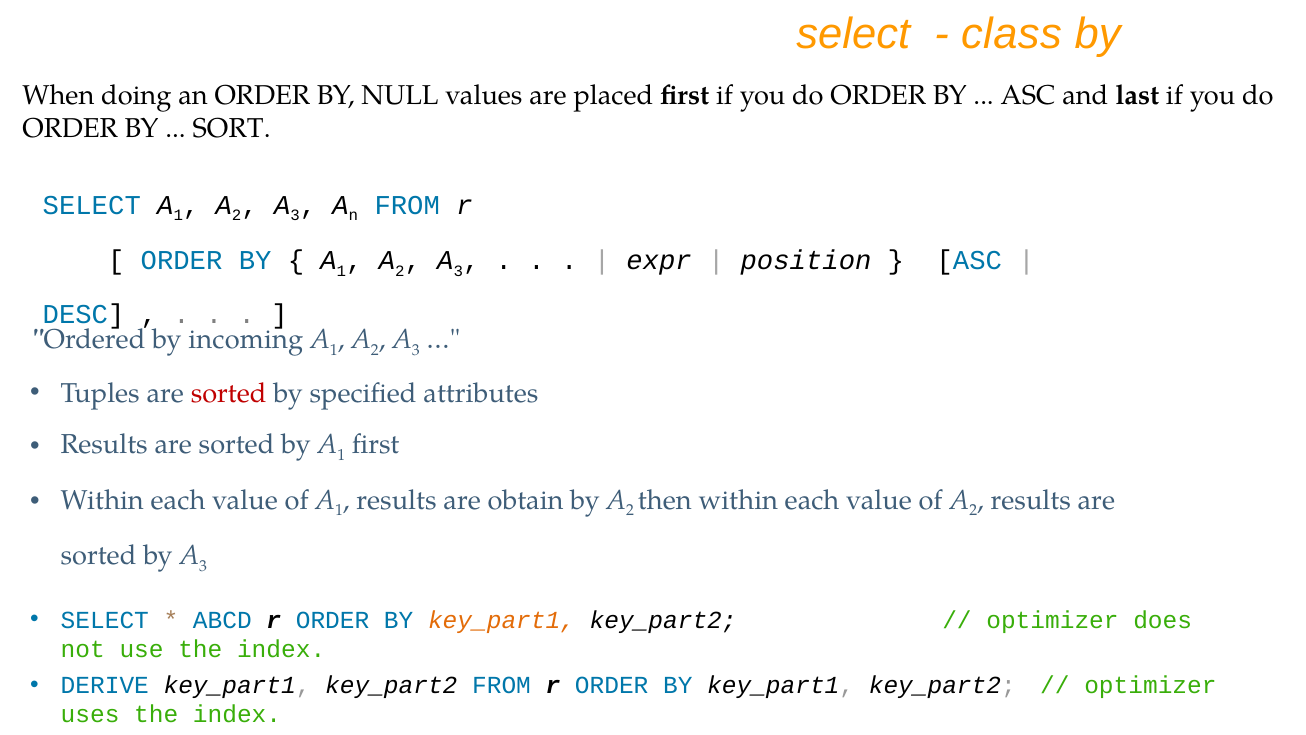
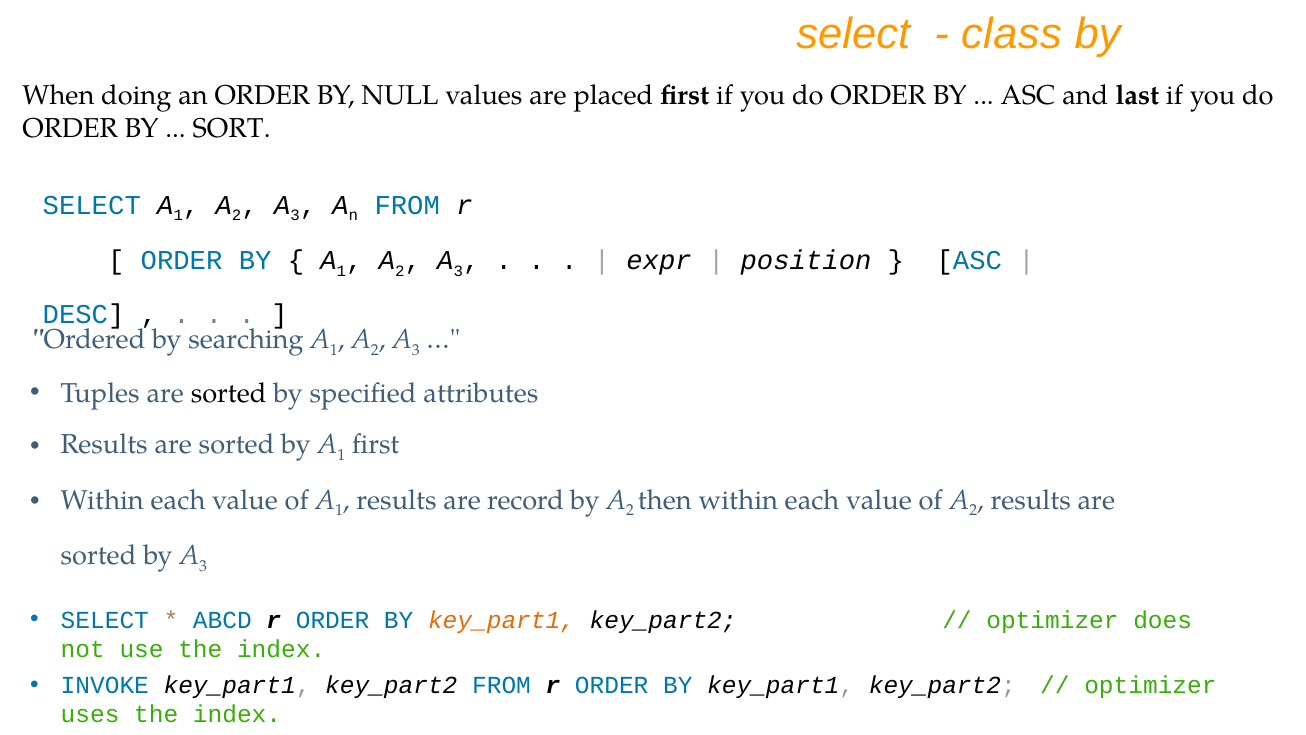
incoming: incoming -> searching
sorted at (229, 393) colour: red -> black
obtain: obtain -> record
DERIVE: DERIVE -> INVOKE
